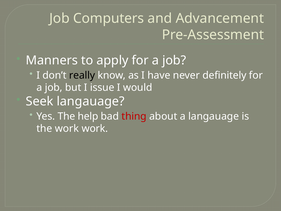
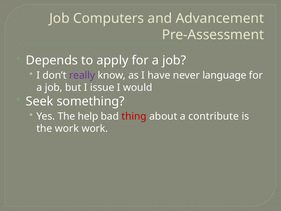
Manners: Manners -> Depends
really colour: black -> purple
definitely: definitely -> language
Seek langauage: langauage -> something
a langauage: langauage -> contribute
